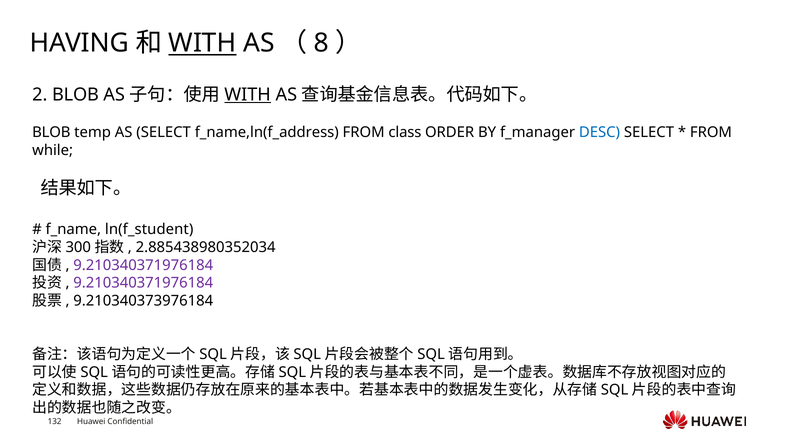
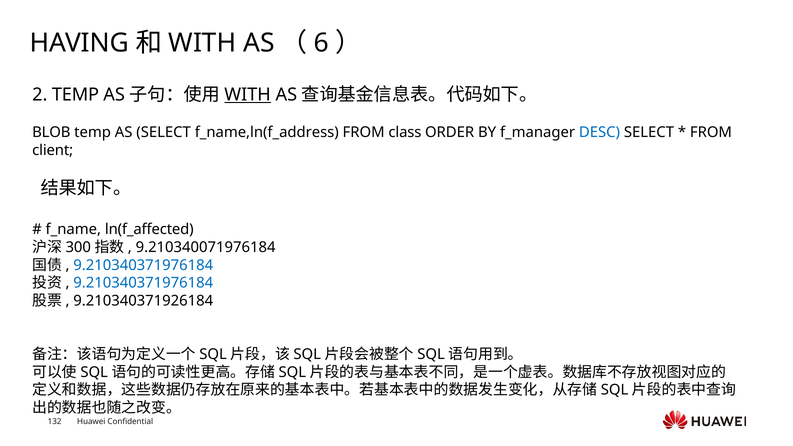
WITH at (202, 43) underline: present -> none
8: 8 -> 6
2 BLOB: BLOB -> TEMP
while: while -> client
ln(f_student: ln(f_student -> ln(f_affected
2.885438980352034: 2.885438980352034 -> 9.210340071976184
9.210340371976184 at (143, 265) colour: purple -> blue
9.210340371976184 at (143, 283) colour: purple -> blue
9.210340373976184: 9.210340373976184 -> 9.210340371926184
